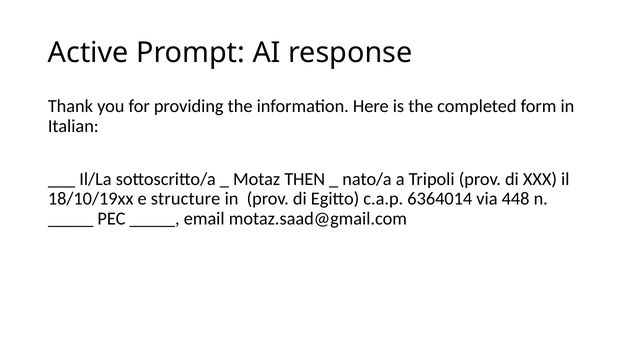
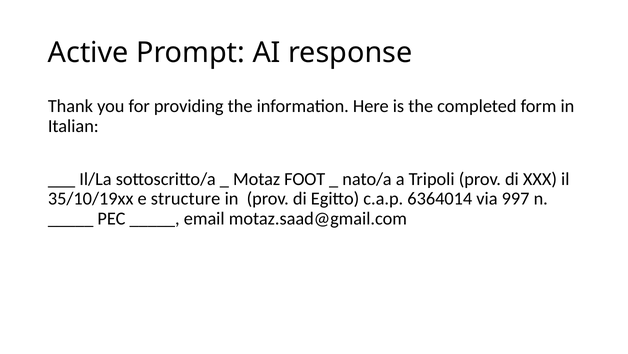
THEN: THEN -> FOOT
18/10/19xx: 18/10/19xx -> 35/10/19xx
448: 448 -> 997
